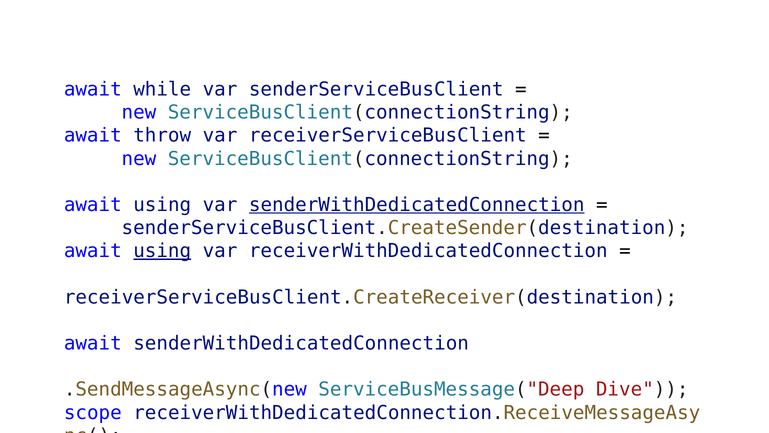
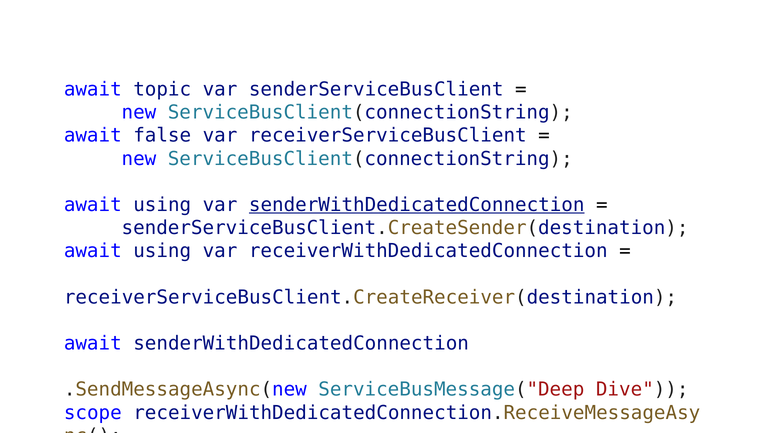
while: while -> topic
throw: throw -> false
using at (162, 251) underline: present -> none
